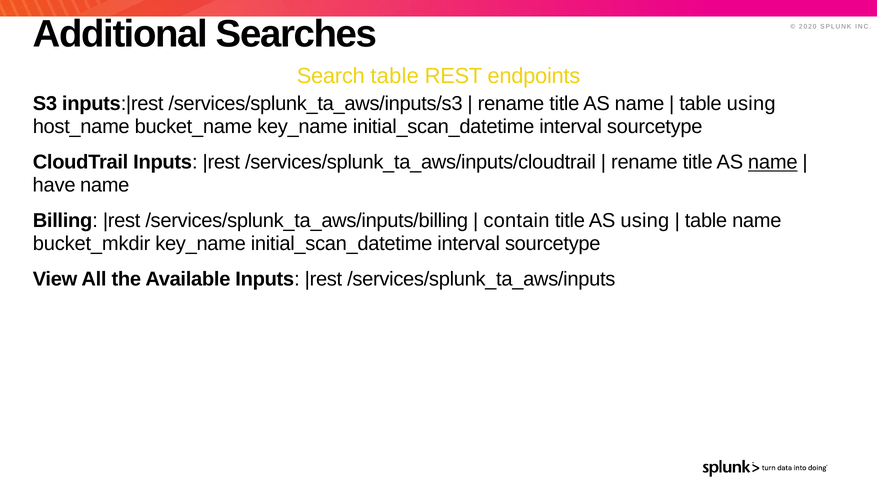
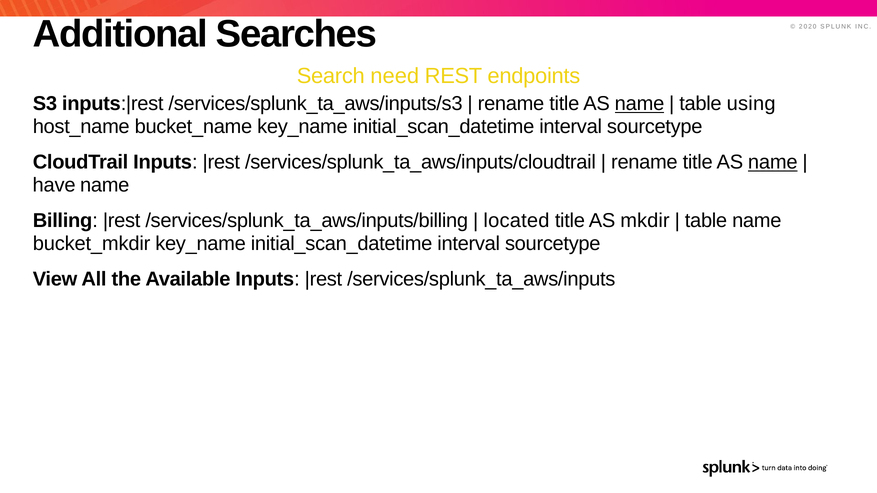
Search table: table -> need
name at (640, 104) underline: none -> present
contain: contain -> located
AS using: using -> mkdir
